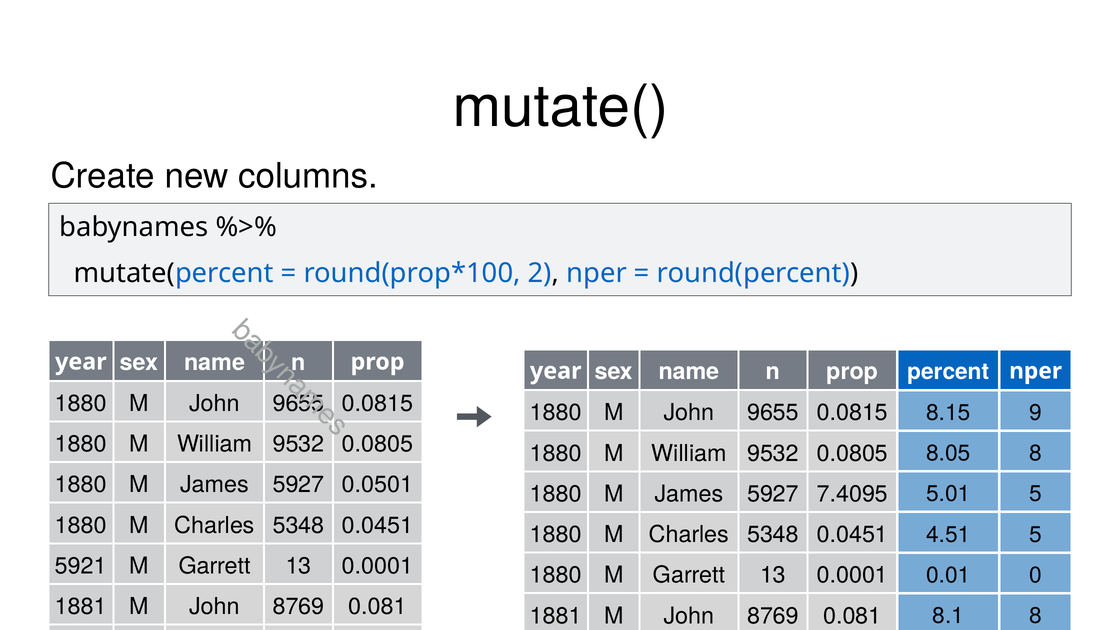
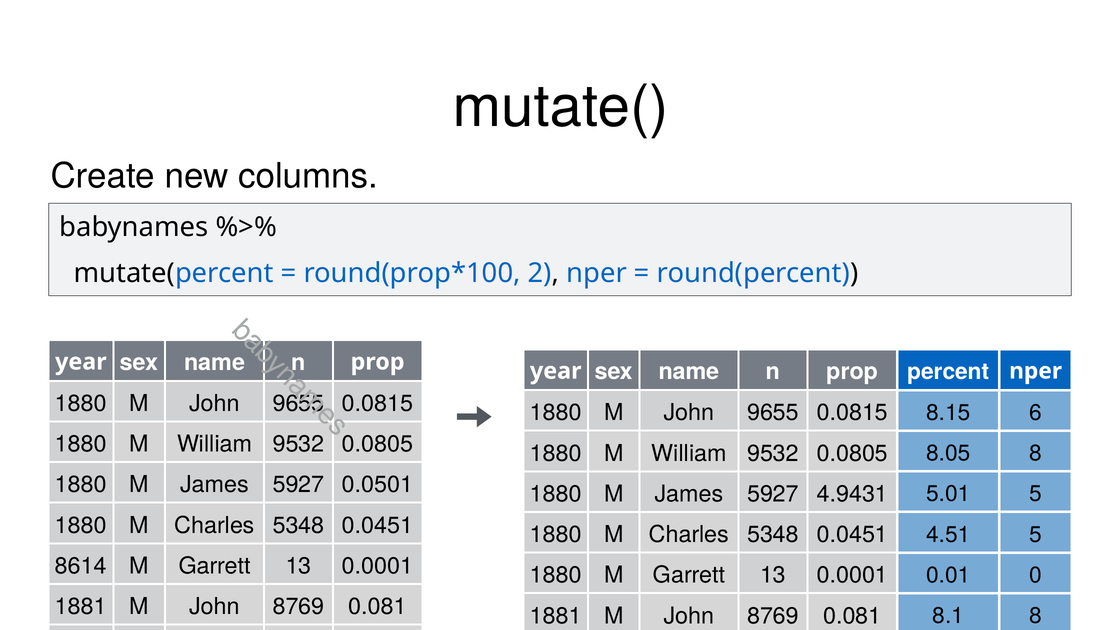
9: 9 -> 6
7.4095: 7.4095 -> 4.9431
5921: 5921 -> 8614
